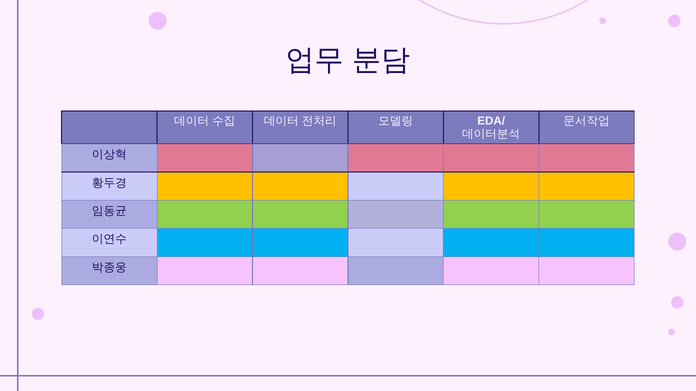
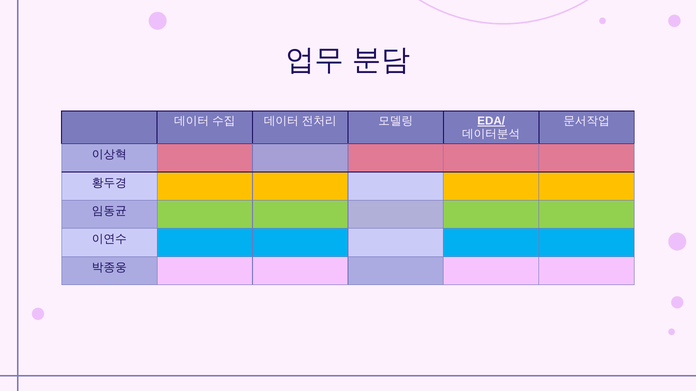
EDA/ underline: none -> present
